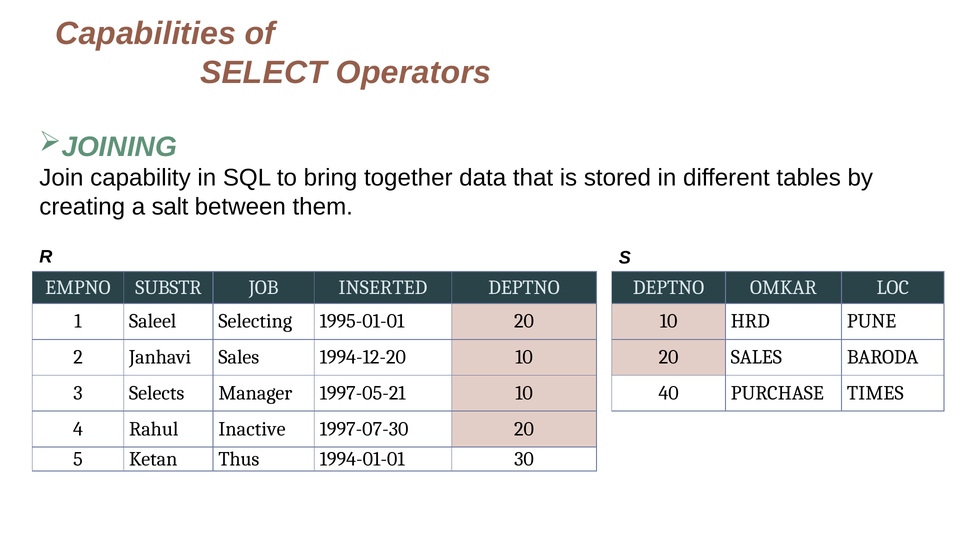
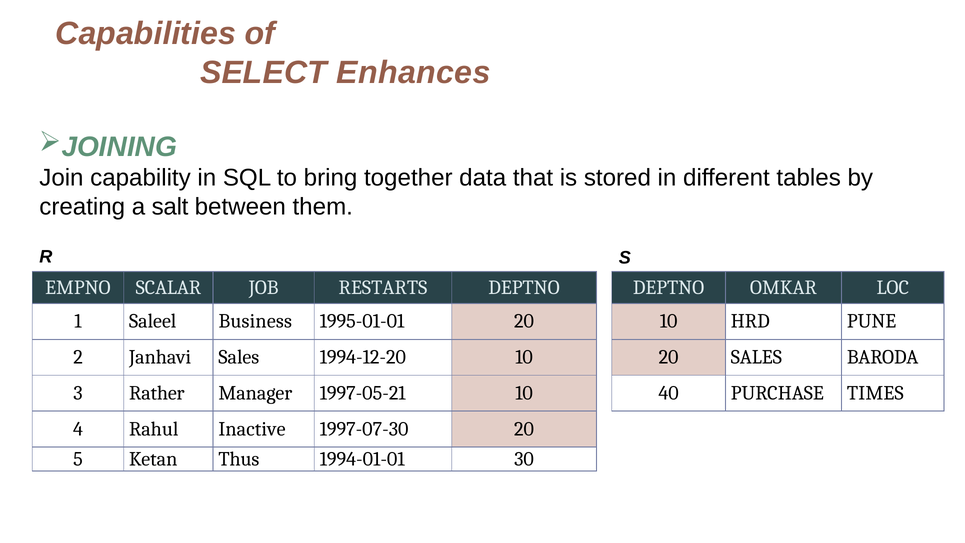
Operators: Operators -> Enhances
SUBSTR: SUBSTR -> SCALAR
INSERTED: INSERTED -> RESTARTS
Selecting: Selecting -> Business
Selects: Selects -> Rather
